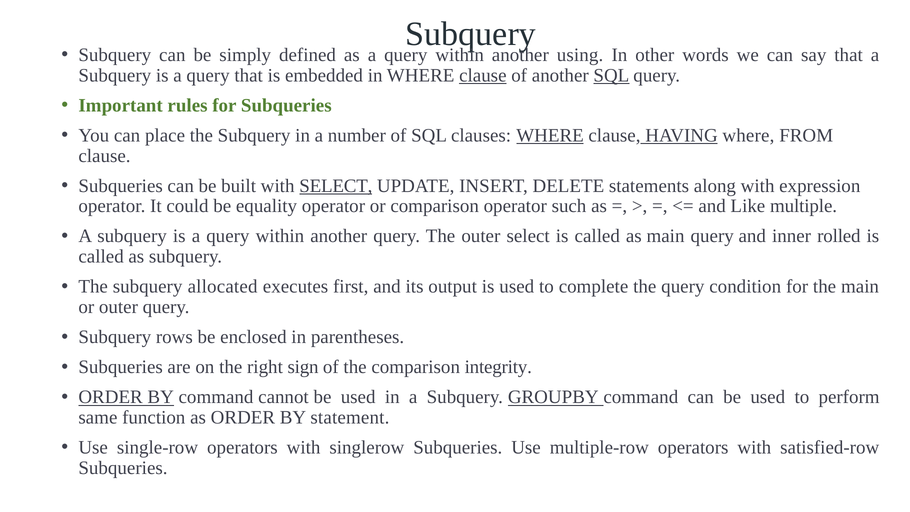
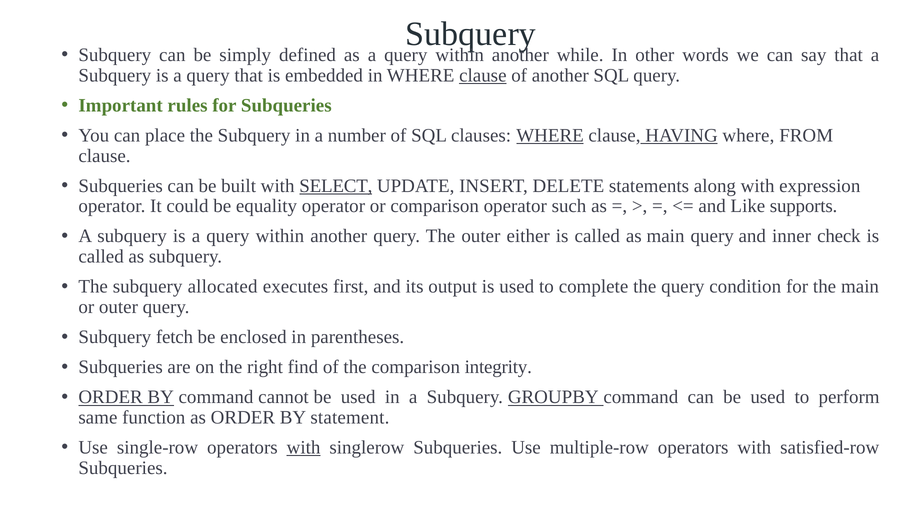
using: using -> while
SQL at (611, 75) underline: present -> none
multiple: multiple -> supports
outer select: select -> either
rolled: rolled -> check
rows: rows -> fetch
sign: sign -> find
with at (304, 447) underline: none -> present
